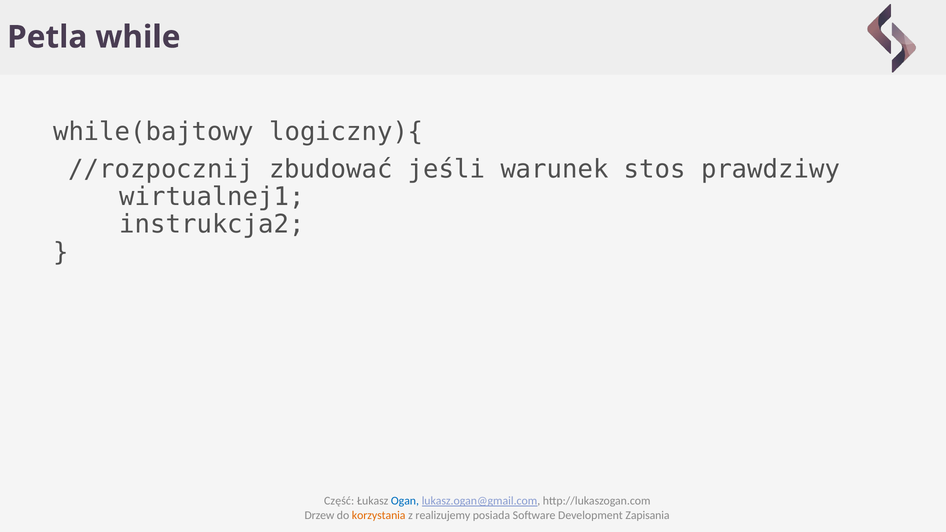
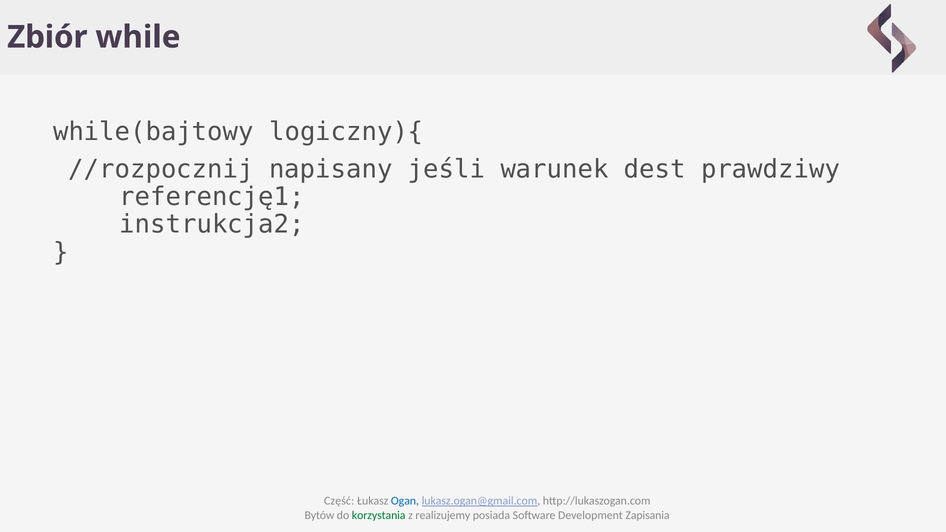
Petla: Petla -> Zbiór
zbudować: zbudować -> napisany
stos: stos -> dest
wirtualnej1: wirtualnej1 -> referencję1
Drzew: Drzew -> Bytów
korzystania colour: orange -> green
